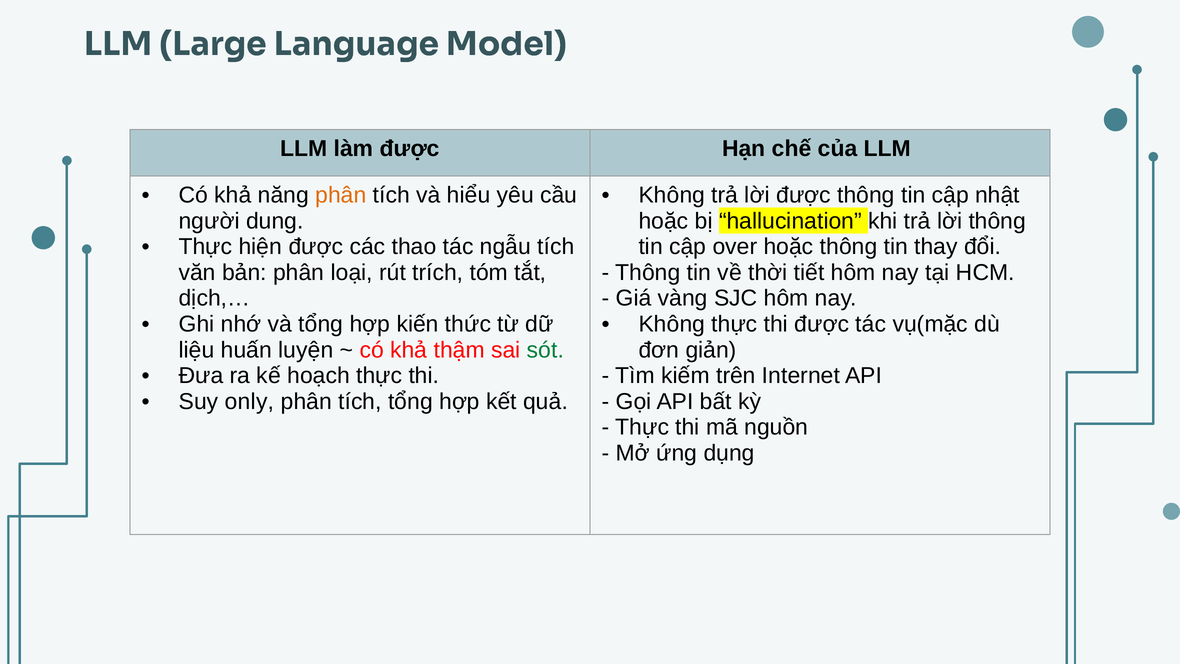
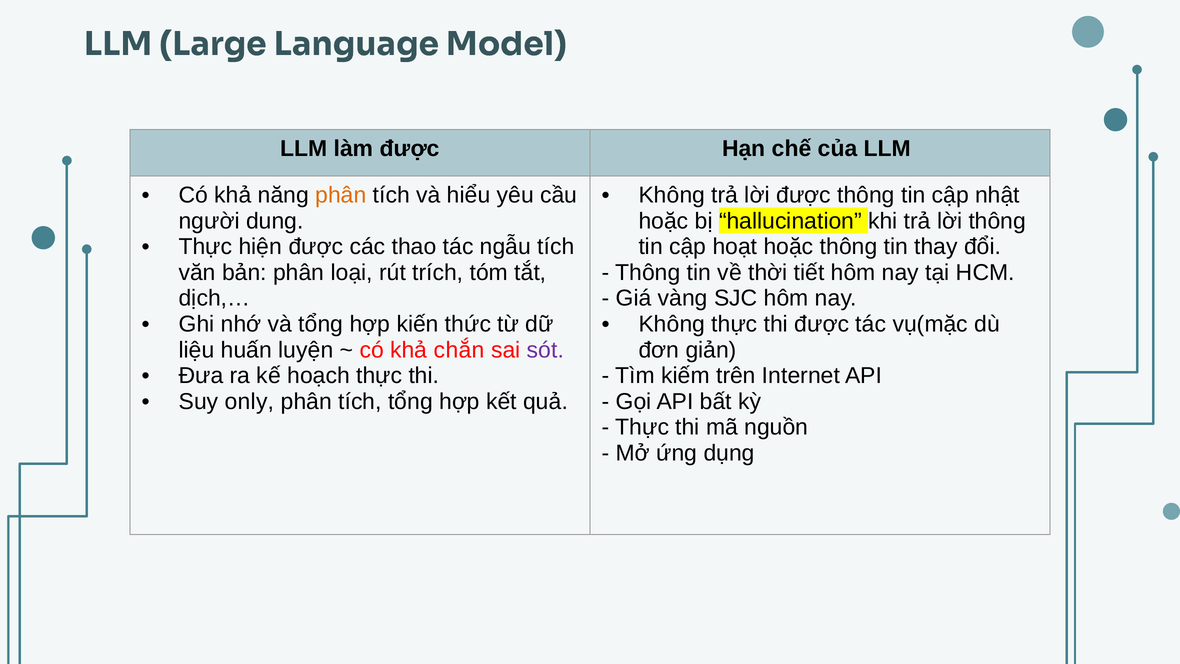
over: over -> hoạt
thậm: thậm -> chắn
sót colour: green -> purple
